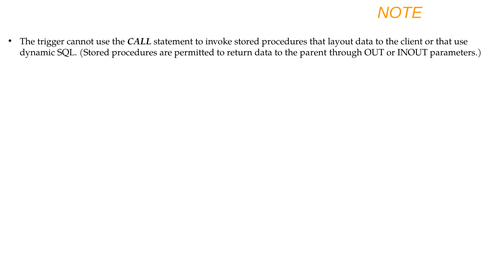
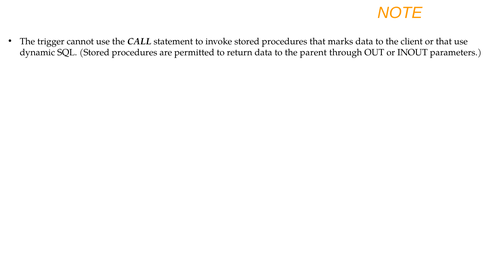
layout: layout -> marks
